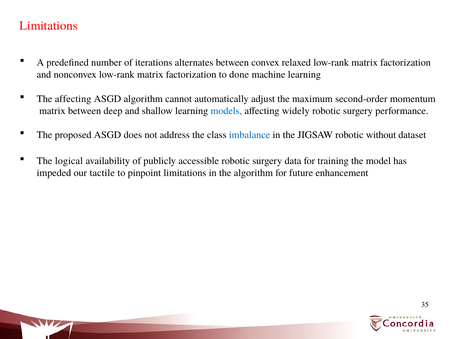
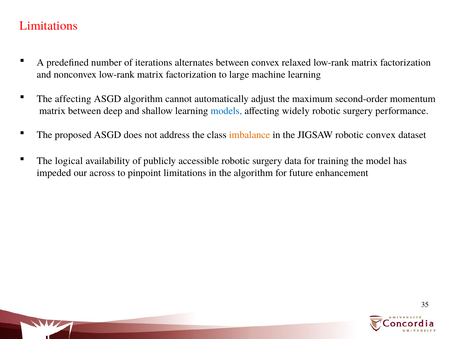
done: done -> large
imbalance colour: blue -> orange
robotic without: without -> convex
tactile: tactile -> across
